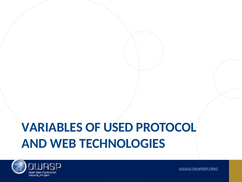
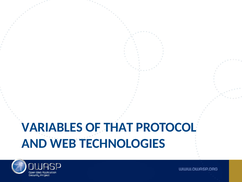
USED: USED -> THAT
